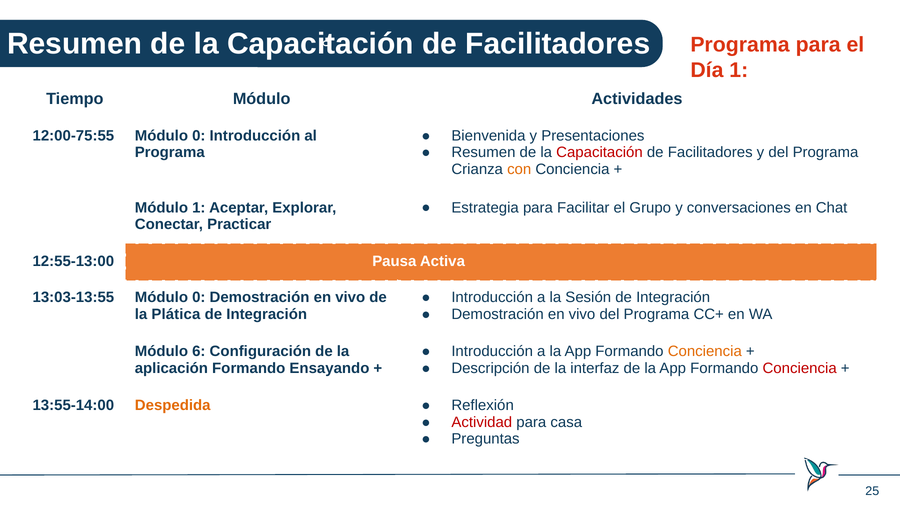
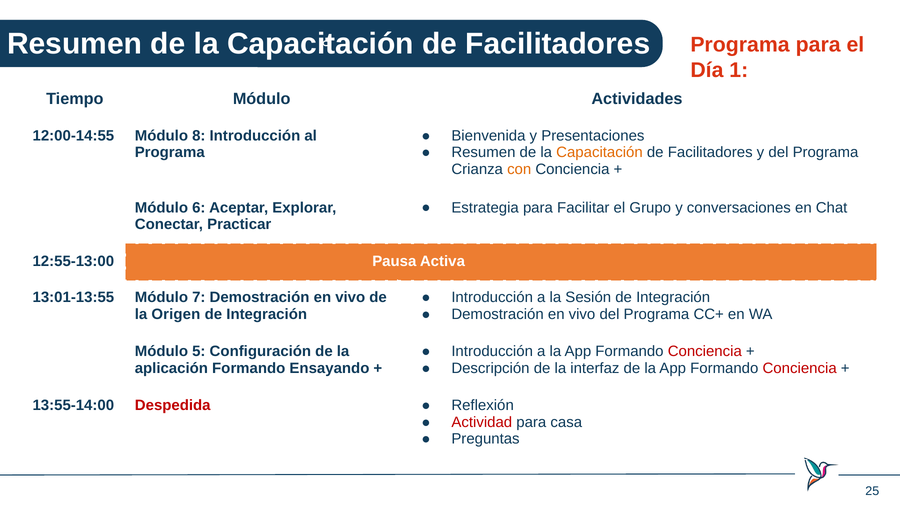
12:00-75:55: 12:00-75:55 -> 12:00-14:55
0 at (199, 136): 0 -> 8
Capacitación at (599, 153) colour: red -> orange
Módulo 1: 1 -> 6
13:03-13:55: 13:03-13:55 -> 13:01-13:55
0 at (199, 298): 0 -> 7
Plática: Plática -> Origen
Conciencia at (705, 352) colour: orange -> red
6: 6 -> 5
Despedida colour: orange -> red
